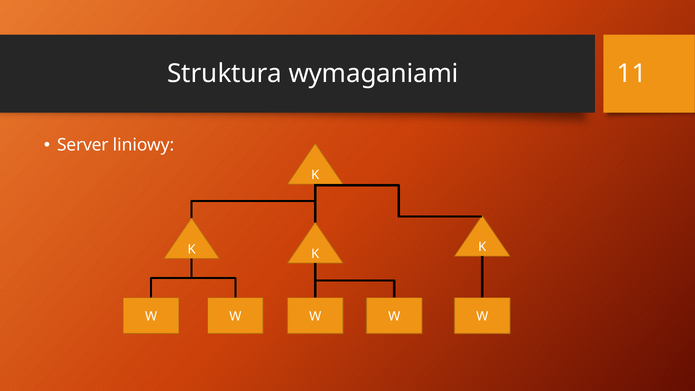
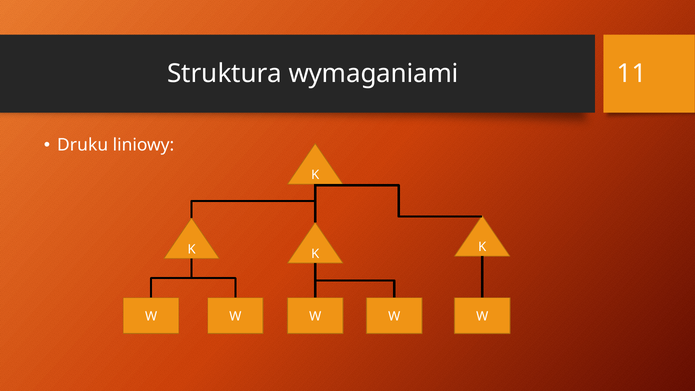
Server: Server -> Druku
